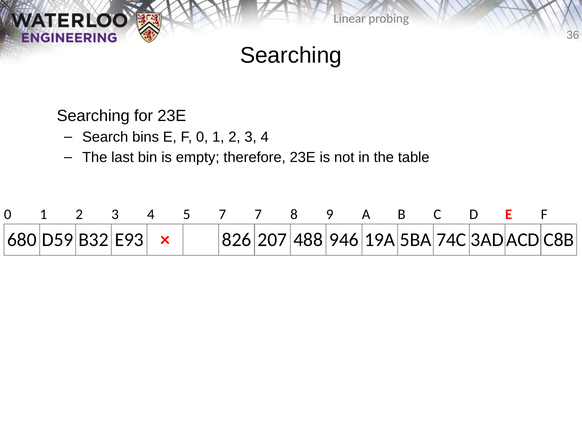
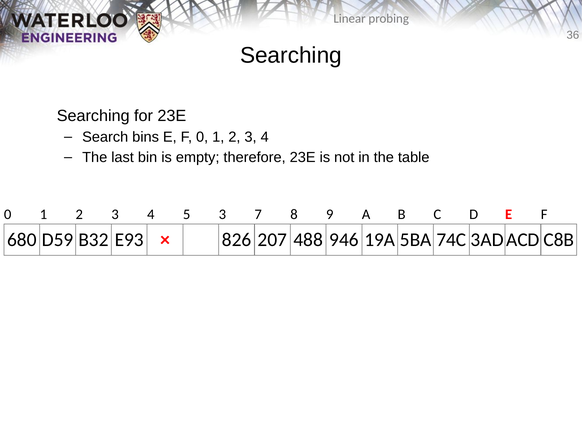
5 7: 7 -> 3
